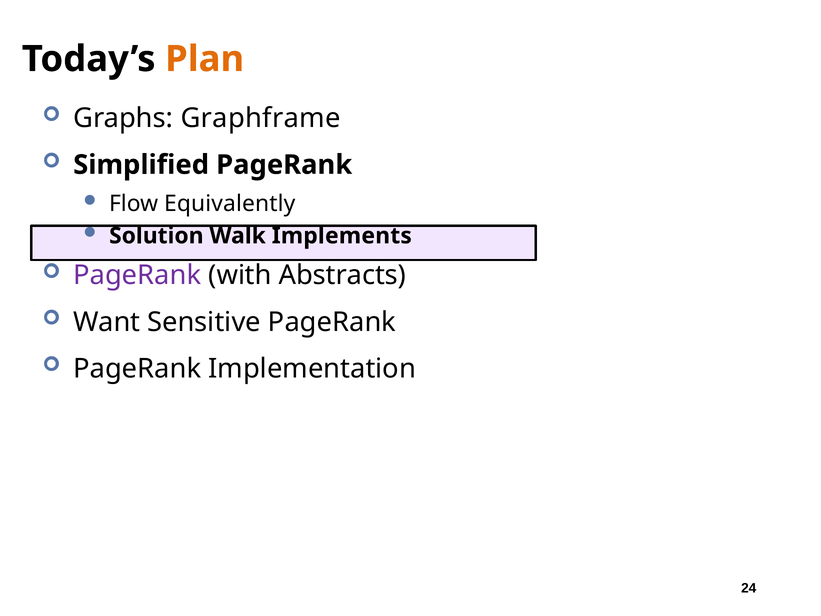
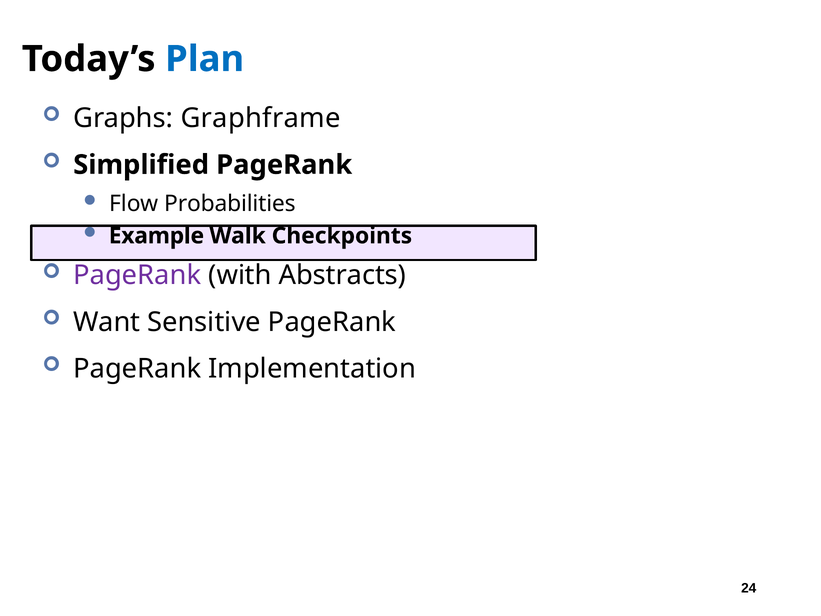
Plan colour: orange -> blue
Equivalently: Equivalently -> Probabilities
Solution: Solution -> Example
Implements: Implements -> Checkpoints
